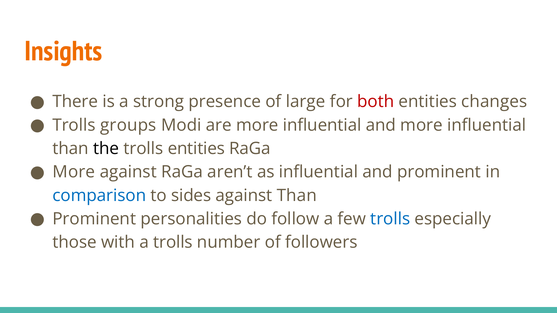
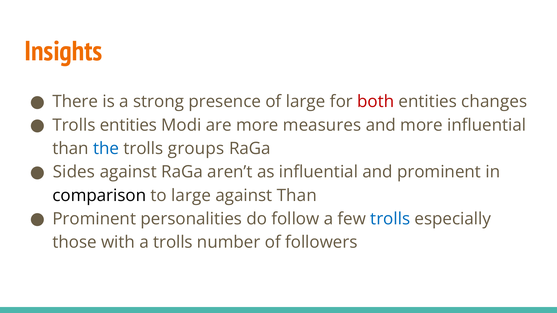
Trolls groups: groups -> entities
are more influential: influential -> measures
the colour: black -> blue
trolls entities: entities -> groups
More at (74, 172): More -> Sides
comparison colour: blue -> black
to sides: sides -> large
